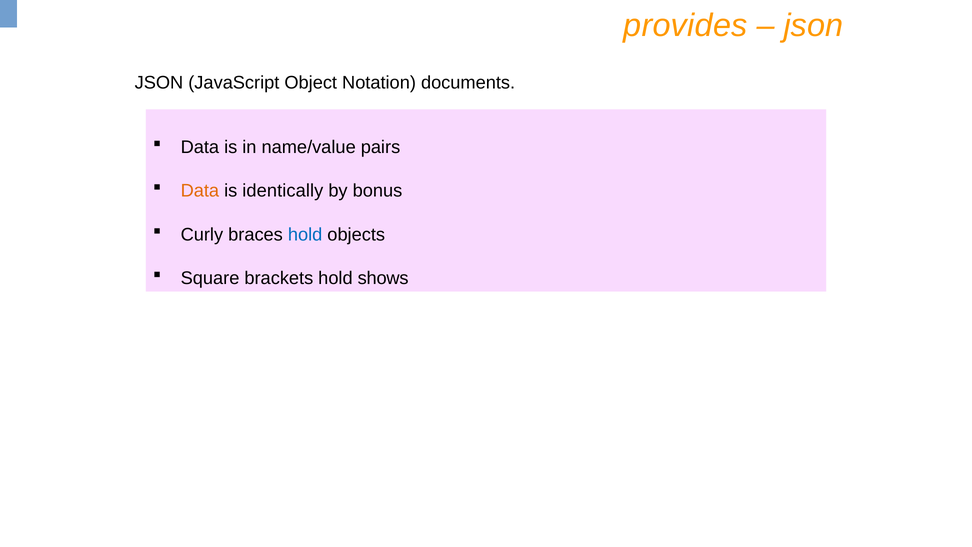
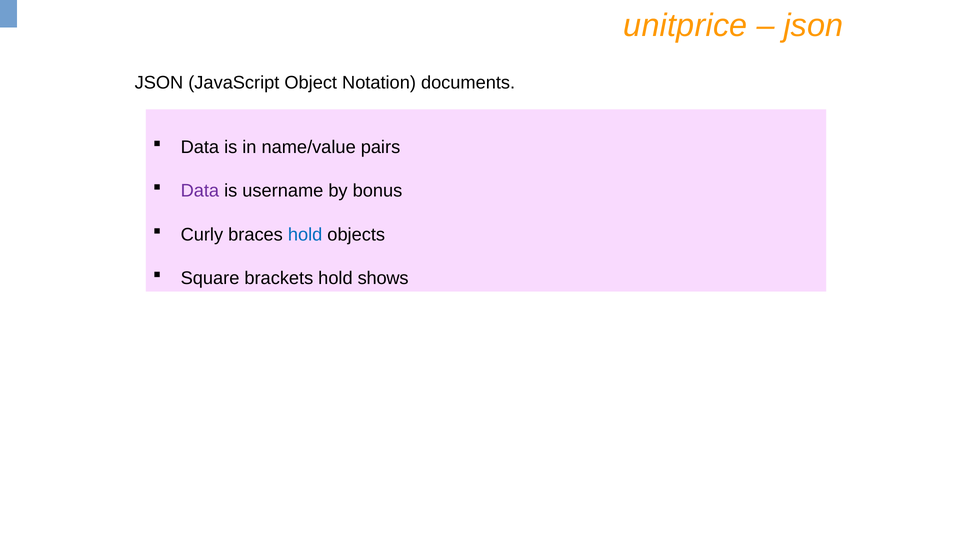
provides: provides -> unitprice
Data at (200, 191) colour: orange -> purple
identically: identically -> username
